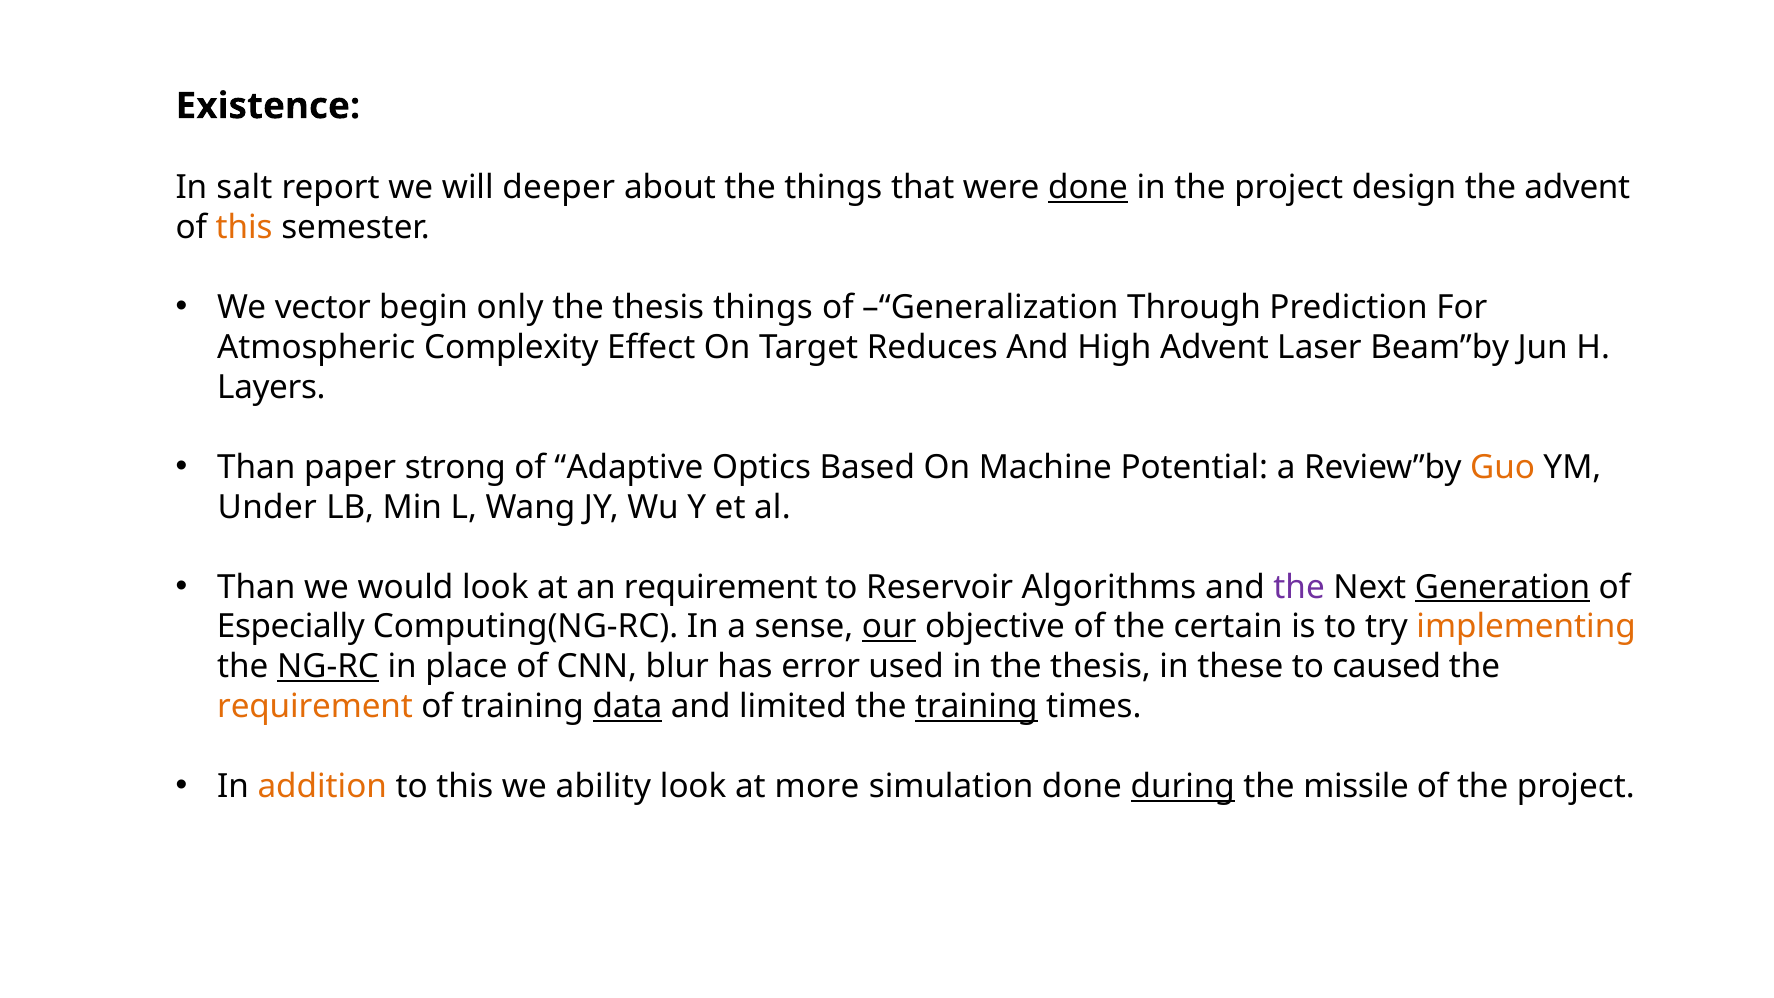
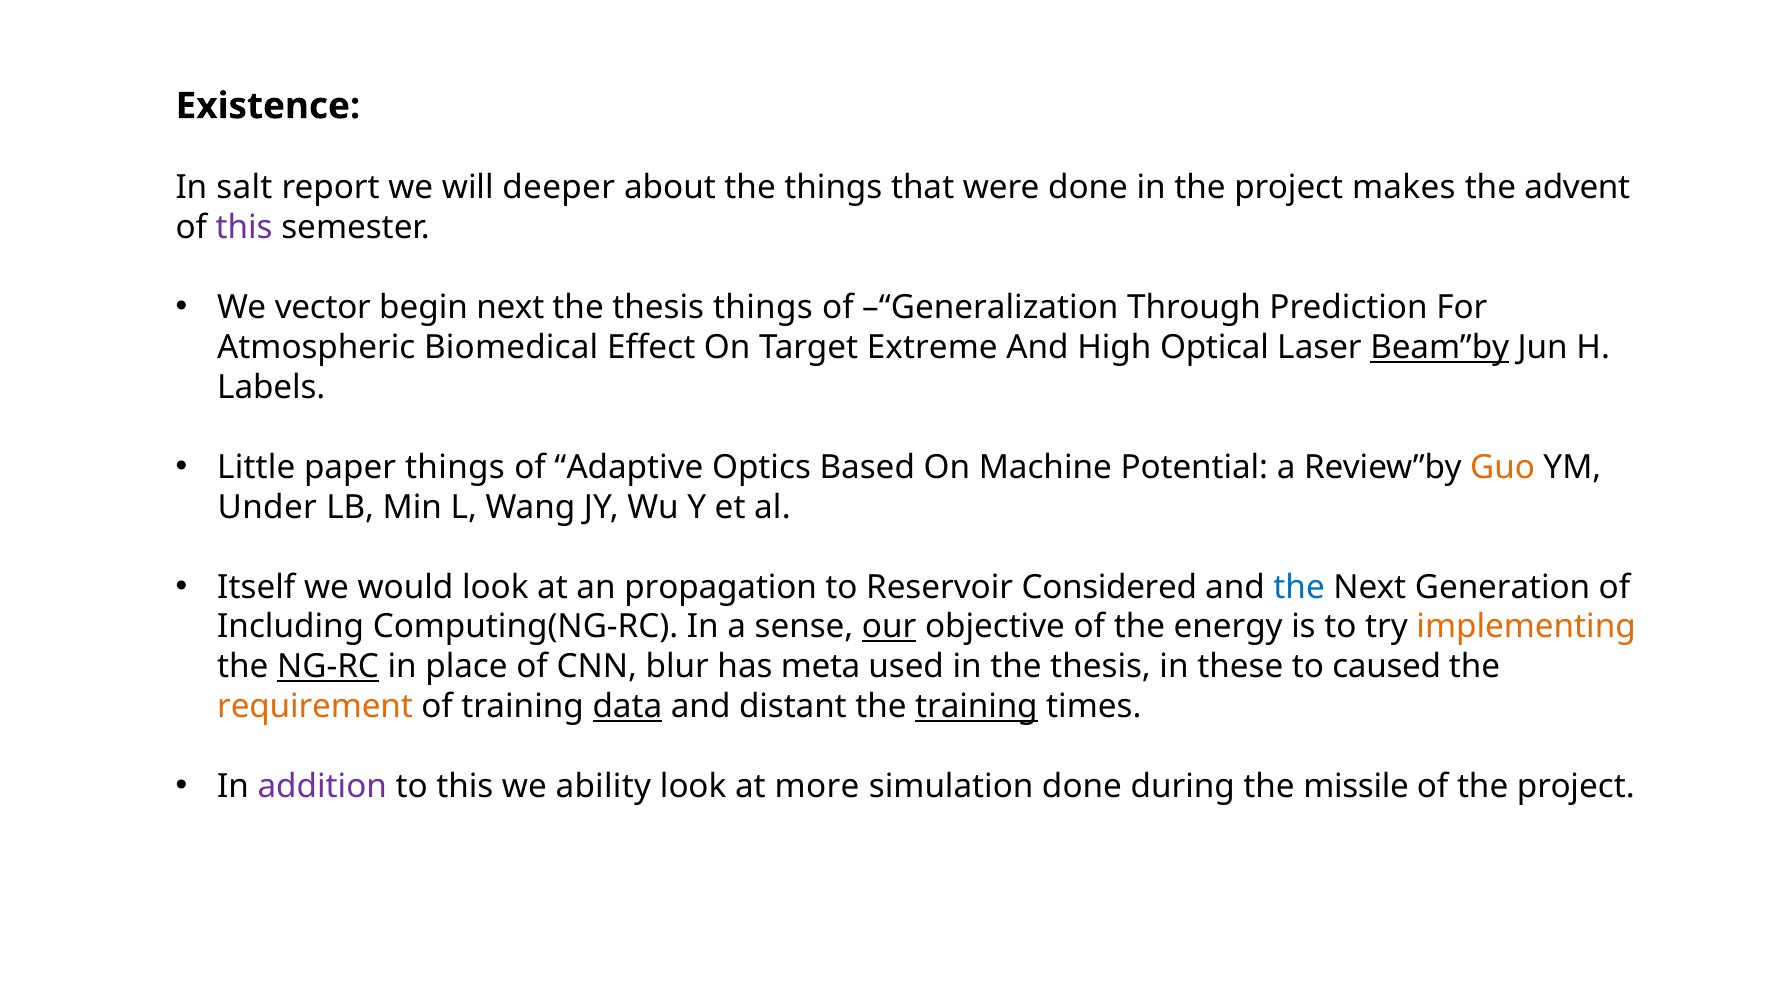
done at (1088, 188) underline: present -> none
design: design -> makes
this at (244, 228) colour: orange -> purple
begin only: only -> next
Complexity: Complexity -> Biomedical
Reduces: Reduces -> Extreme
High Advent: Advent -> Optical
Beam”by underline: none -> present
Layers: Layers -> Labels
Than at (256, 467): Than -> Little
paper strong: strong -> things
Than at (256, 587): Than -> Itself
an requirement: requirement -> propagation
Algorithms: Algorithms -> Considered
the at (1299, 587) colour: purple -> blue
Generation underline: present -> none
Especially: Especially -> Including
certain: certain -> energy
error: error -> meta
limited: limited -> distant
addition colour: orange -> purple
during underline: present -> none
